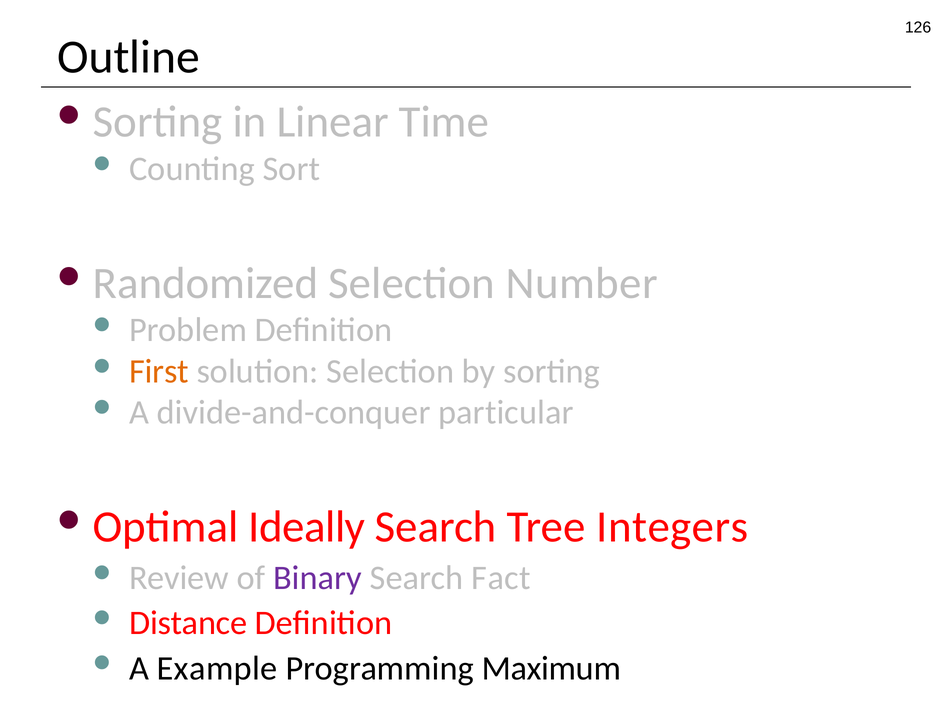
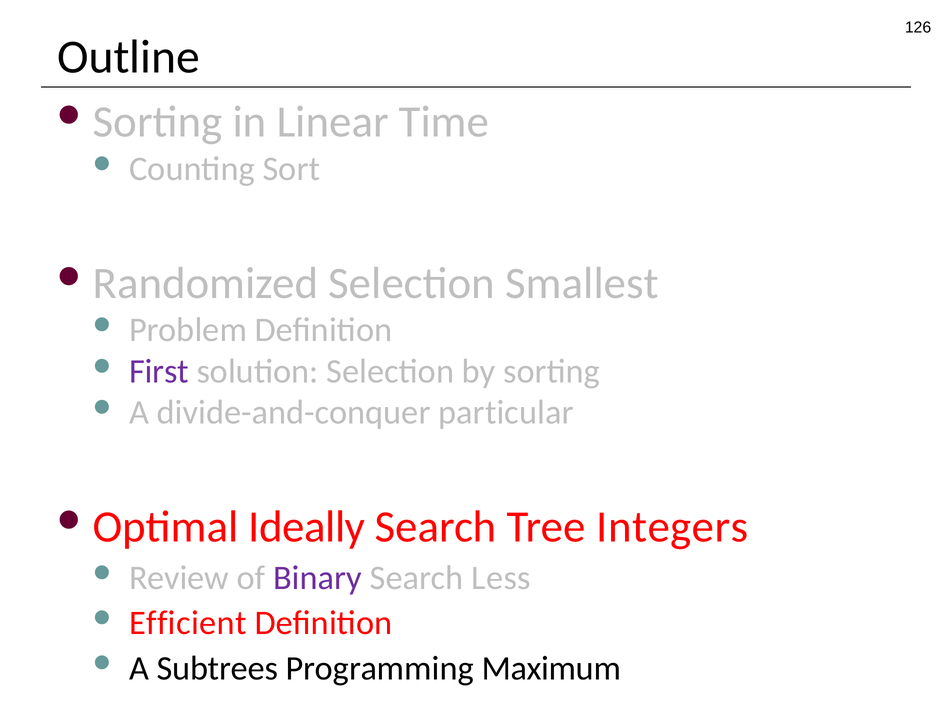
Number: Number -> Smallest
First colour: orange -> purple
Fact: Fact -> Less
Distance: Distance -> Efficient
Example: Example -> Subtrees
